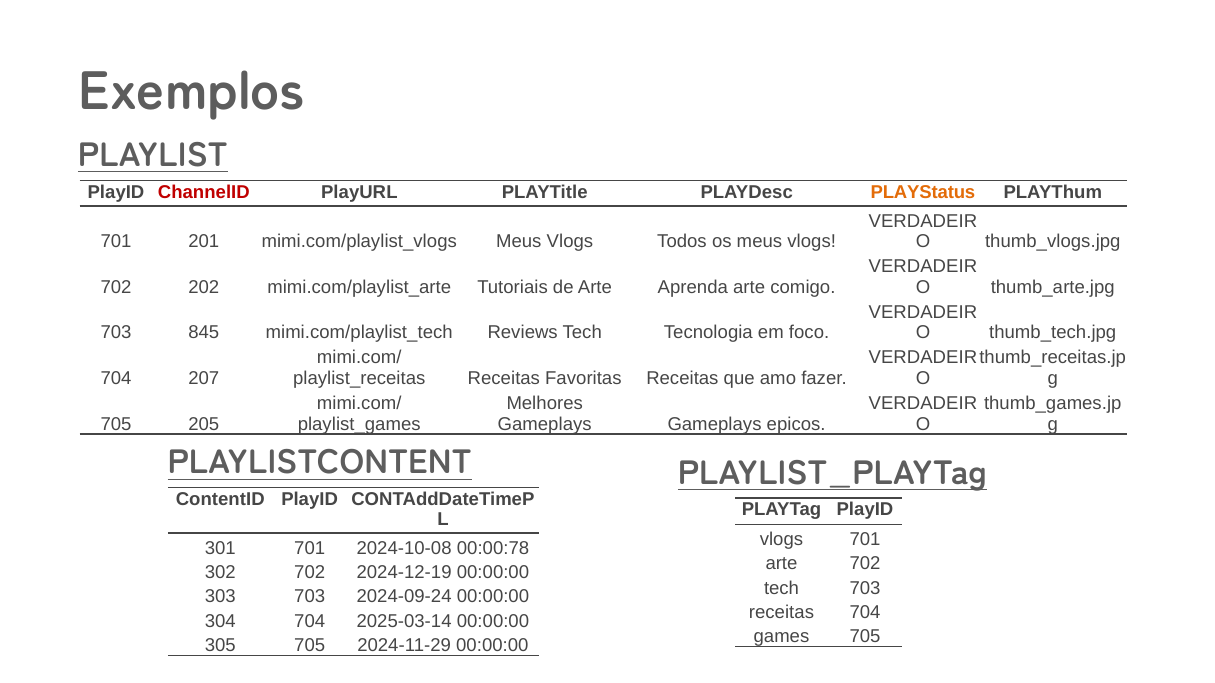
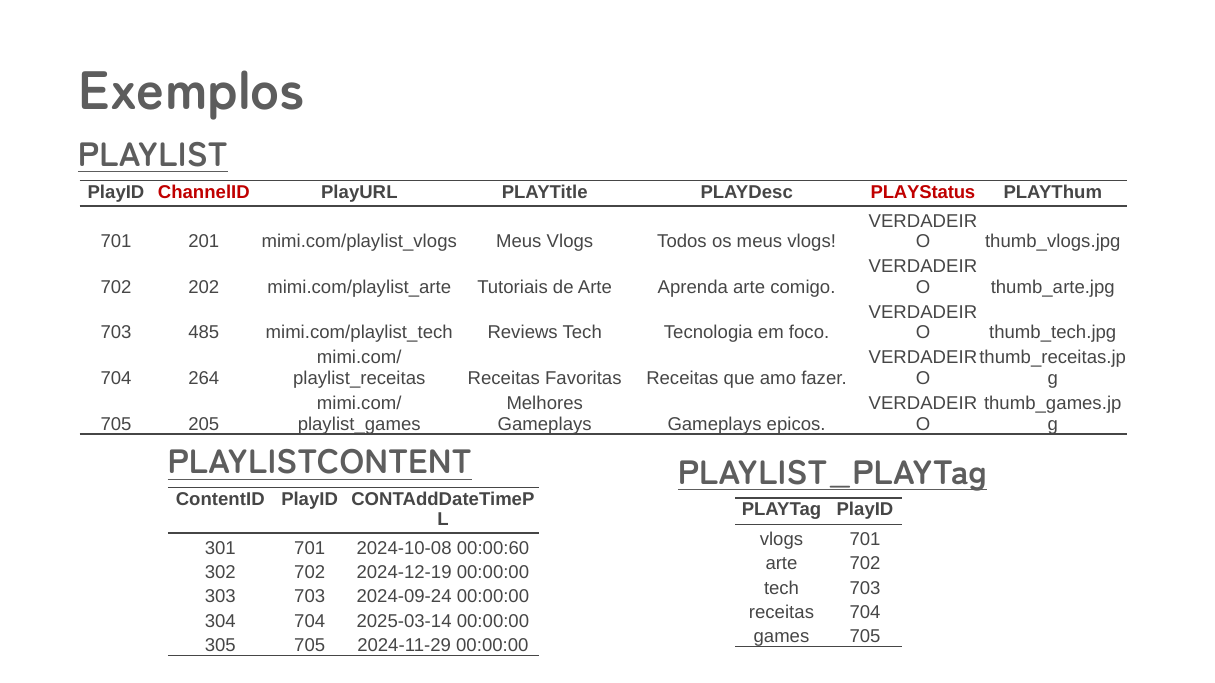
PLAYStatus colour: orange -> red
845: 845 -> 485
207: 207 -> 264
00:00:78: 00:00:78 -> 00:00:60
